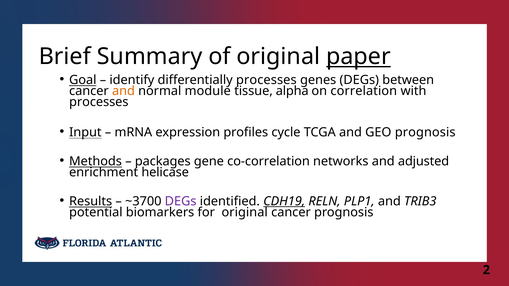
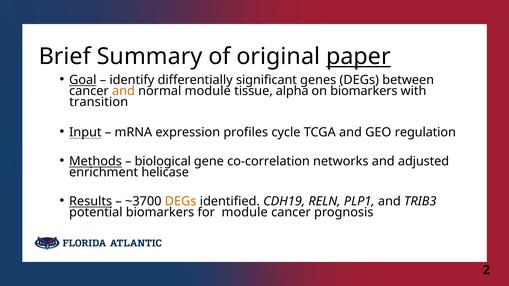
differentially processes: processes -> significant
on correlation: correlation -> biomarkers
processes at (99, 102): processes -> transition
GEO prognosis: prognosis -> regulation
packages: packages -> biological
DEGs at (181, 201) colour: purple -> orange
CDH19 underline: present -> none
for original: original -> module
